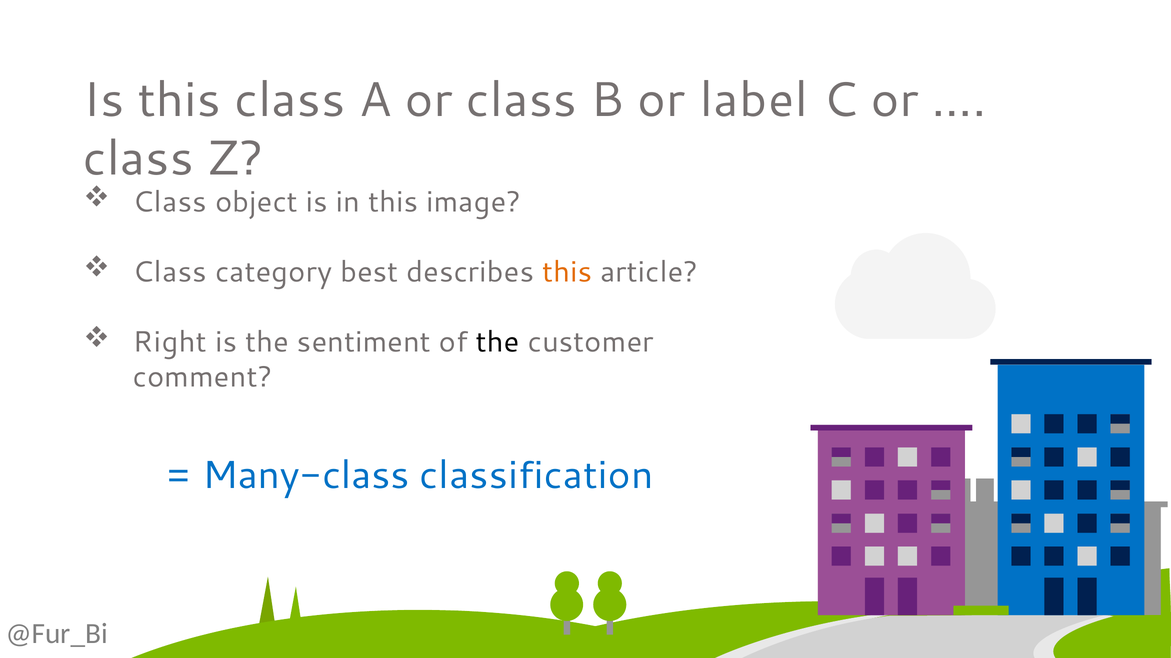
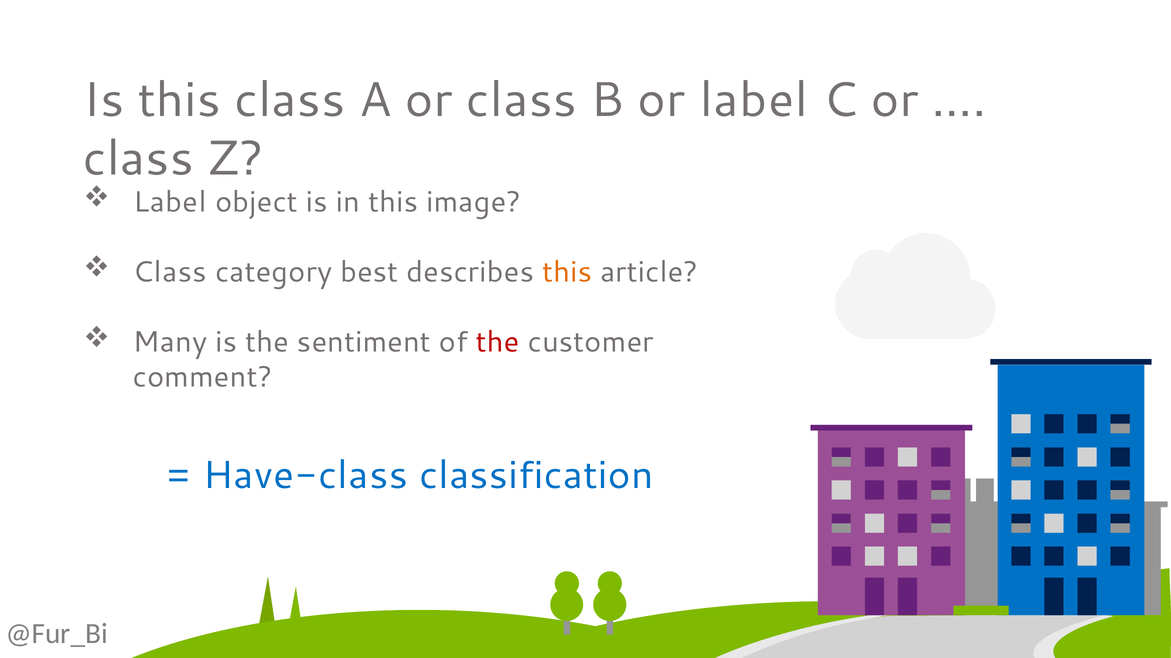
Class at (170, 202): Class -> Label
Right: Right -> Many
the at (498, 343) colour: black -> red
Many-class: Many-class -> Have-class
